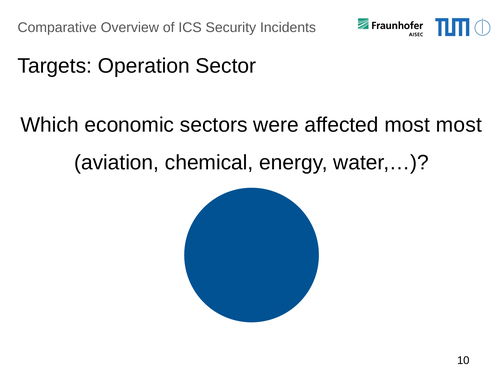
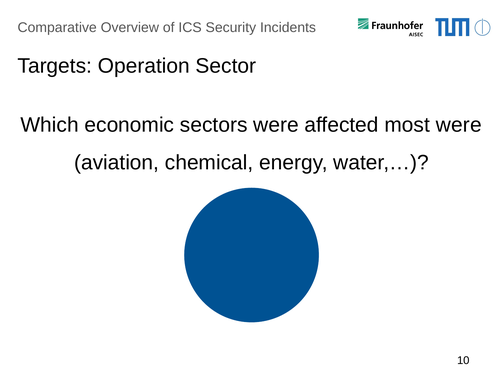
most most: most -> were
